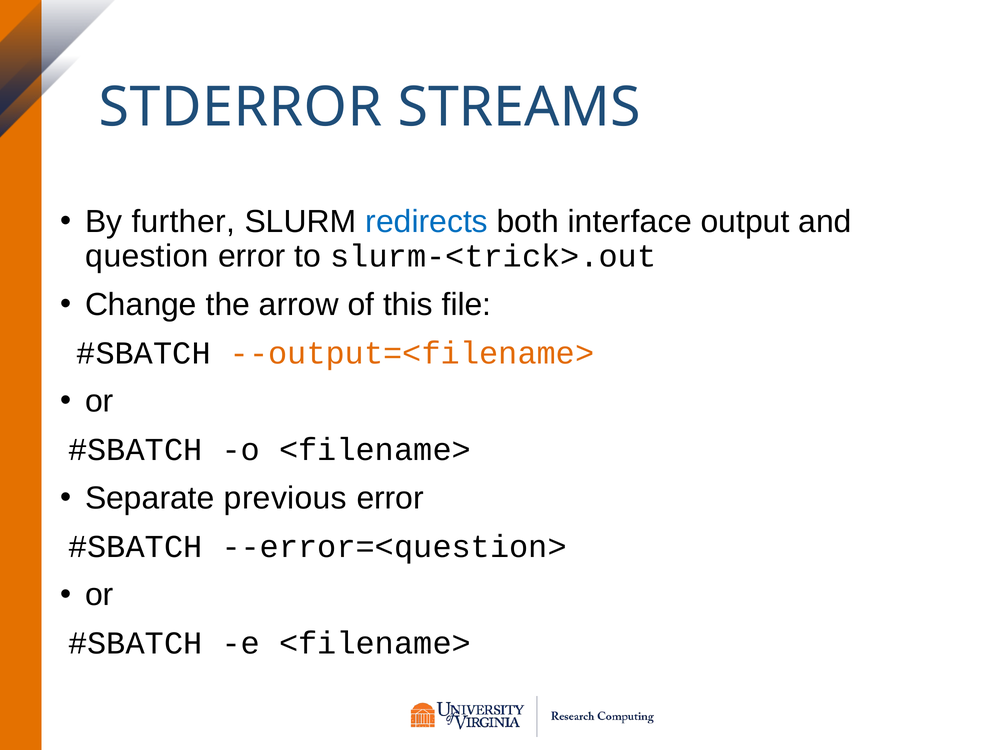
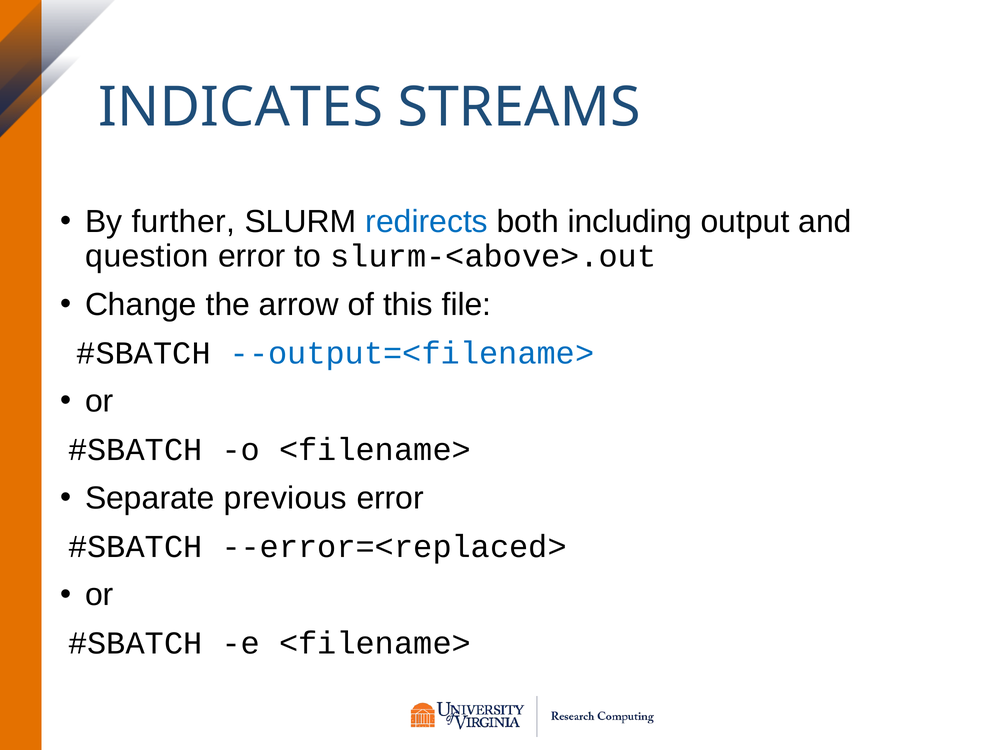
STDERROR: STDERROR -> INDICATES
interface: interface -> including
slurm-<trick>.out: slurm-<trick>.out -> slurm-<above>.out
--output=<filename> colour: orange -> blue
--error=<question>: --error=<question> -> --error=<replaced>
